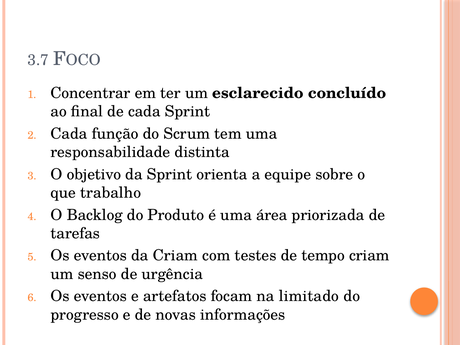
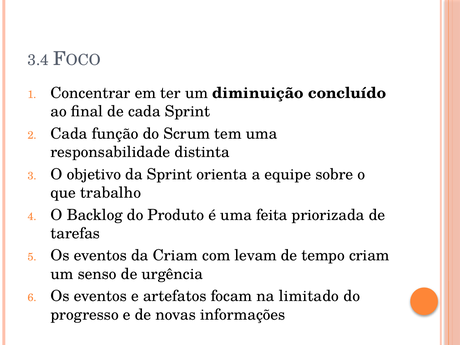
3.7: 3.7 -> 3.4
esclarecido: esclarecido -> diminuição
área: área -> feita
testes: testes -> levam
